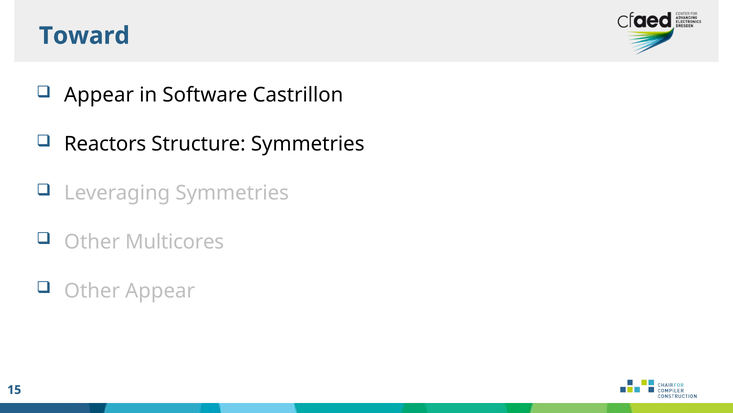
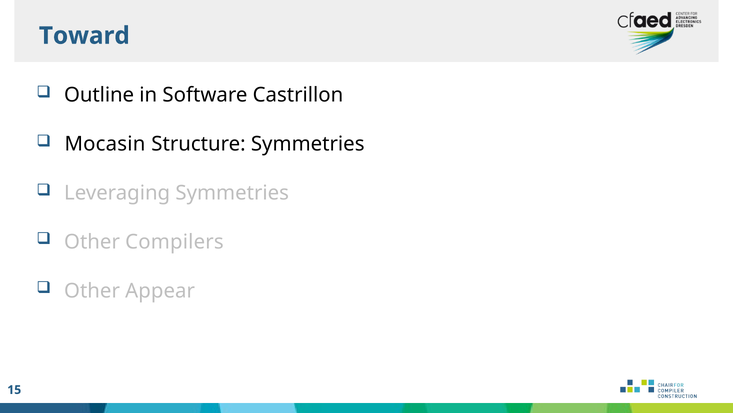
Appear at (99, 95): Appear -> Outline
Reactors: Reactors -> Mocasin
Multicores: Multicores -> Compilers
